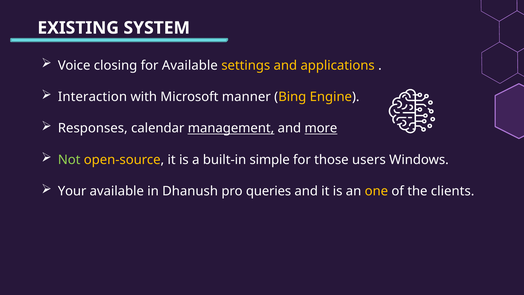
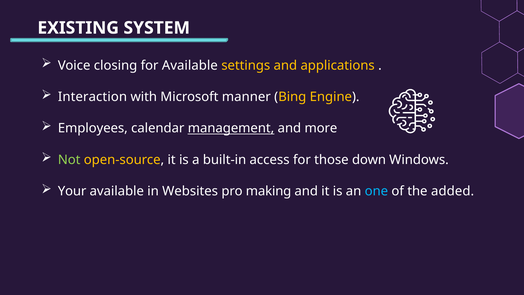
Responses: Responses -> Employees
more underline: present -> none
simple: simple -> access
users: users -> down
Dhanush: Dhanush -> Websites
queries: queries -> making
one colour: yellow -> light blue
clients: clients -> added
